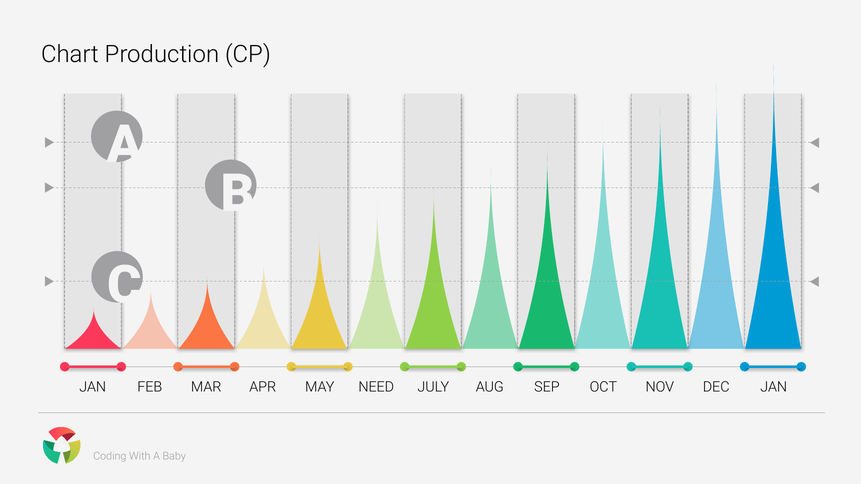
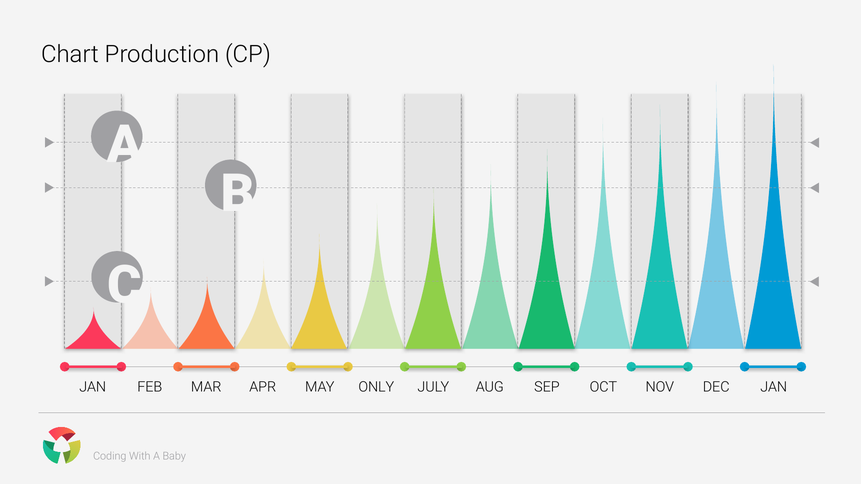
NEED: NEED -> ONLY
